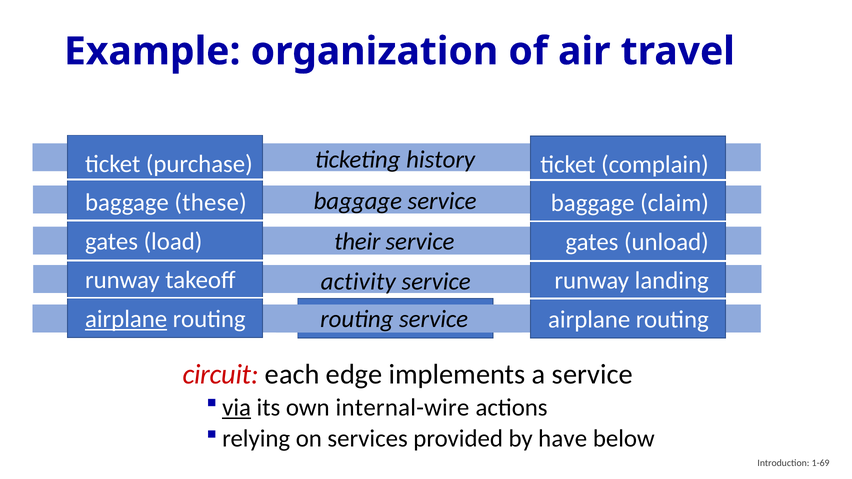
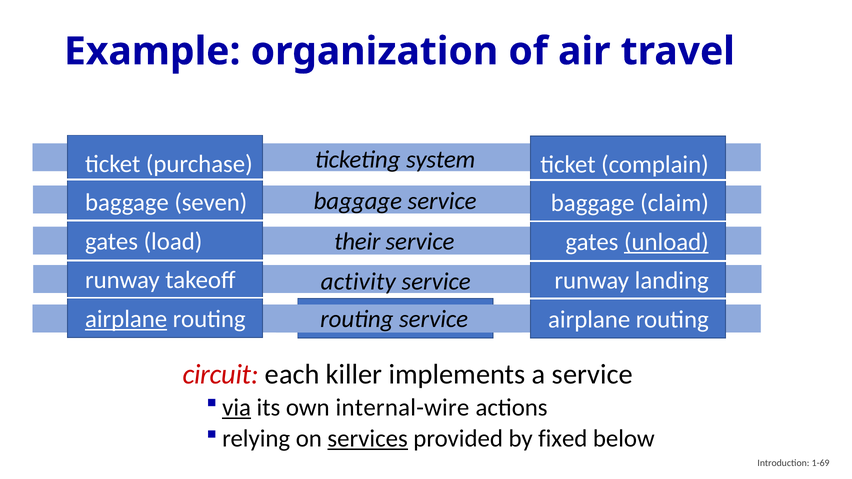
history: history -> system
these: these -> seven
unload underline: none -> present
edge: edge -> killer
services underline: none -> present
have: have -> fixed
